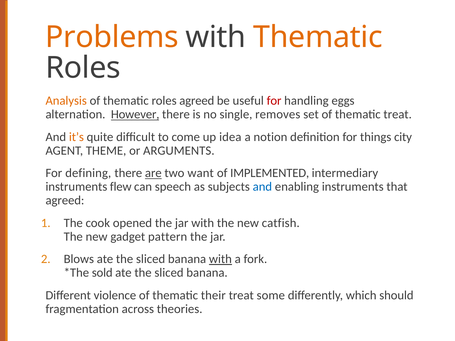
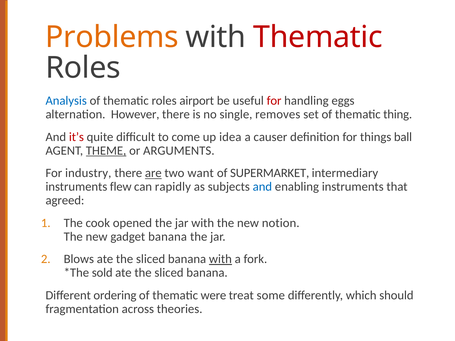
Thematic at (318, 37) colour: orange -> red
Analysis colour: orange -> blue
roles agreed: agreed -> airport
However underline: present -> none
thematic treat: treat -> thing
it’s colour: orange -> red
notion: notion -> causer
city: city -> ball
THEME underline: none -> present
defining: defining -> industry
IMPLEMENTED: IMPLEMENTED -> SUPERMARKET
speech: speech -> rapidly
catfish: catfish -> notion
gadget pattern: pattern -> banana
violence: violence -> ordering
their: their -> were
